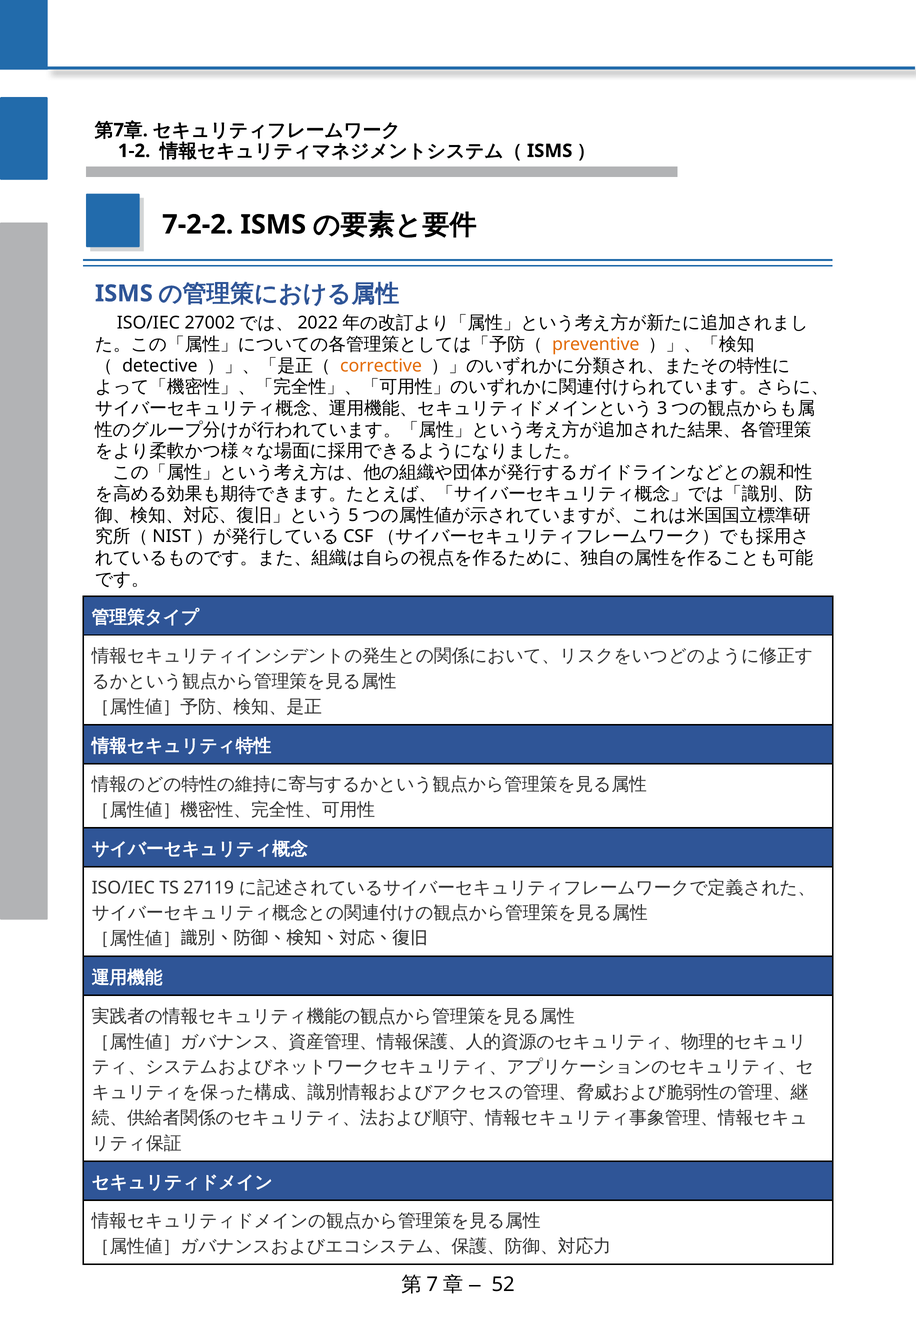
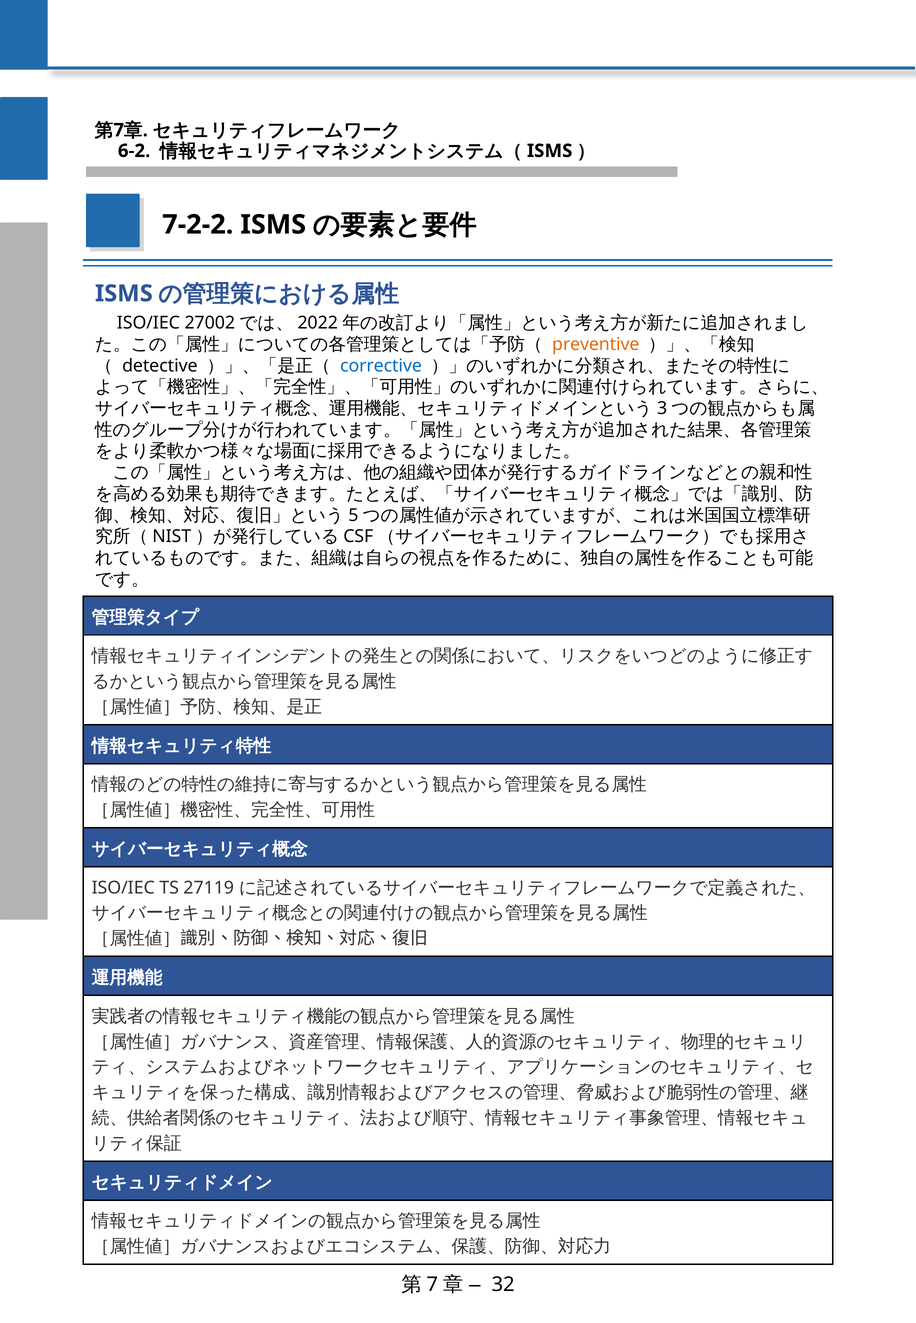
1-2: 1-2 -> 6-2
corrective colour: orange -> blue
52: 52 -> 32
